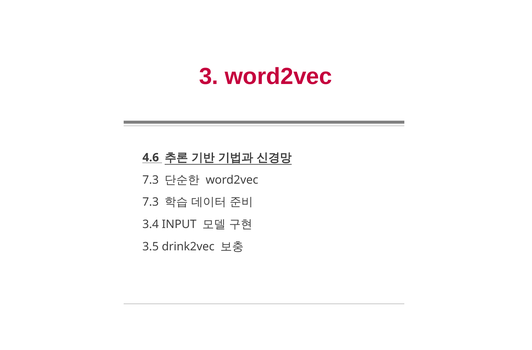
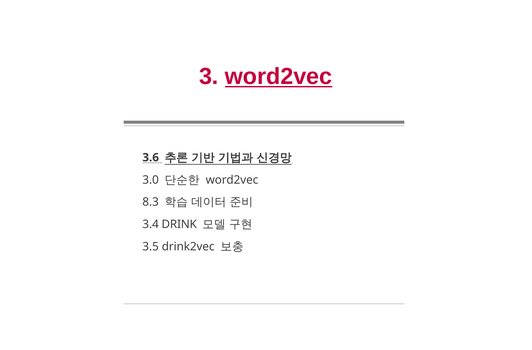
word2vec at (279, 76) underline: none -> present
4.6: 4.6 -> 3.6
7.3 at (151, 180): 7.3 -> 3.0
7.3 at (151, 202): 7.3 -> 8.3
INPUT: INPUT -> DRINK
